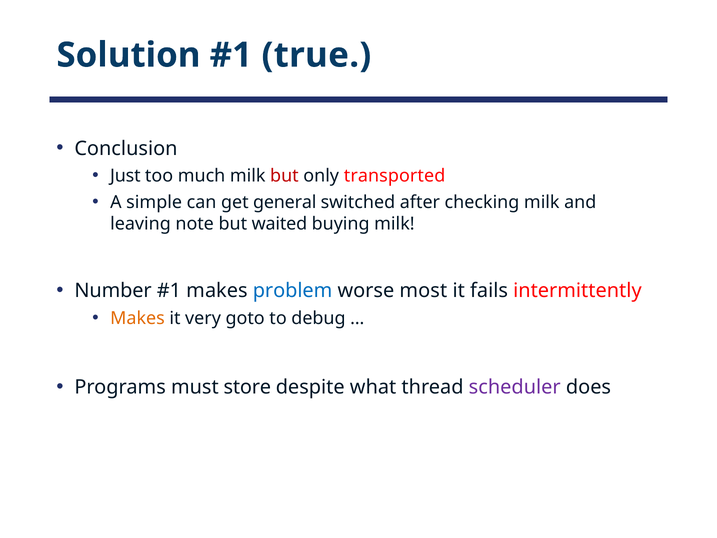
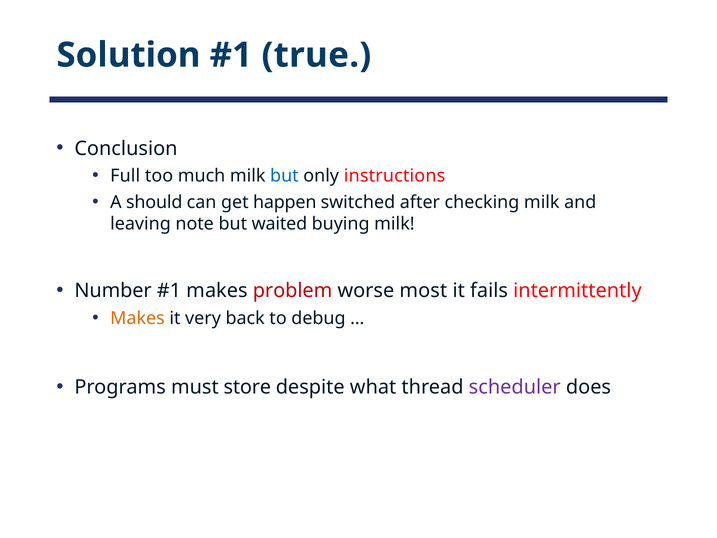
Just: Just -> Full
but at (284, 176) colour: red -> blue
transported: transported -> instructions
simple: simple -> should
general: general -> happen
problem colour: blue -> red
goto: goto -> back
